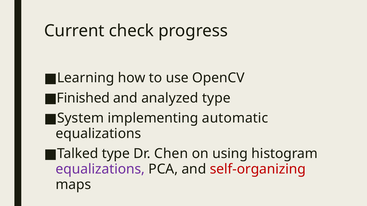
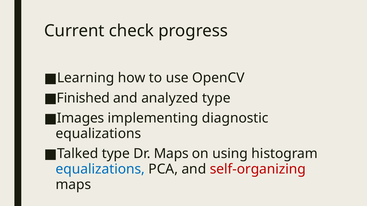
System: System -> Images
automatic: automatic -> diagnostic
Dr Chen: Chen -> Maps
equalizations at (100, 169) colour: purple -> blue
